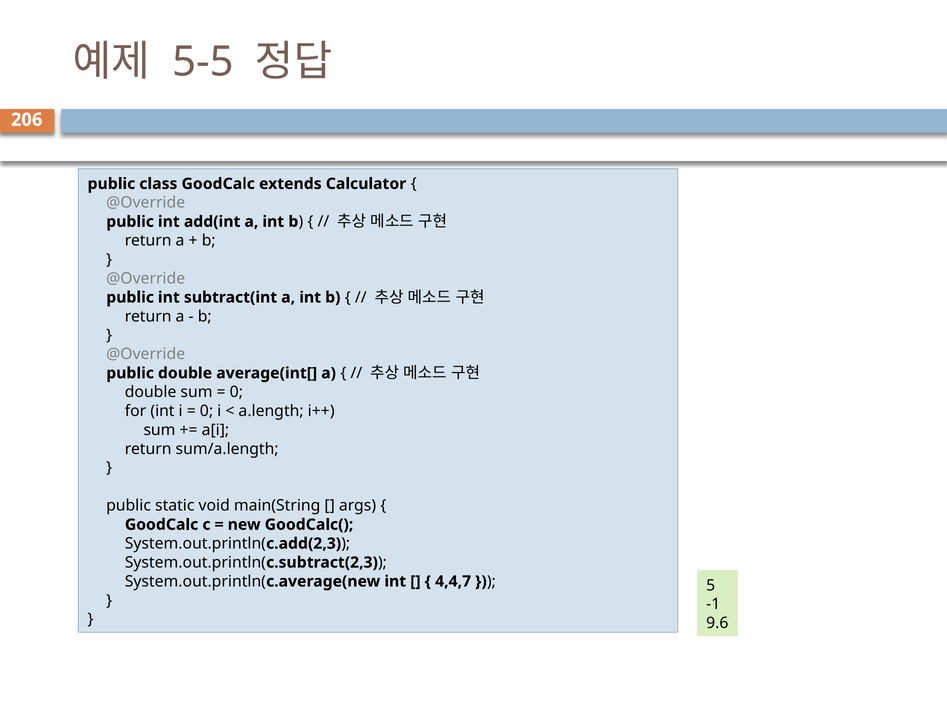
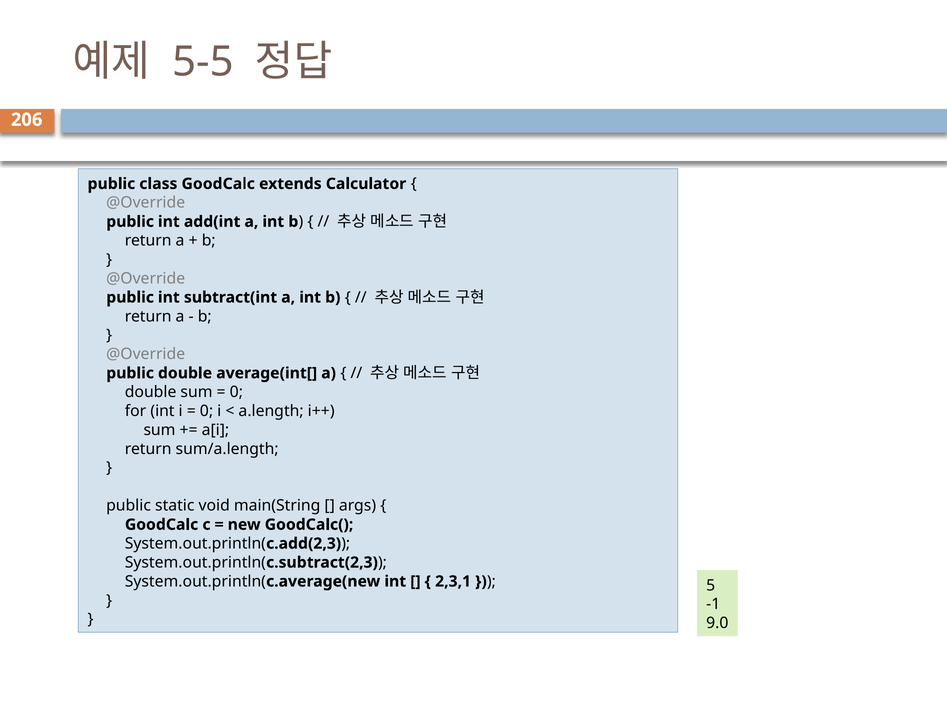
4,4,7: 4,4,7 -> 2,3,1
9.6: 9.6 -> 9.0
